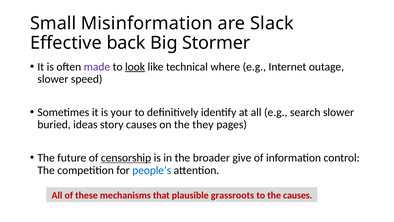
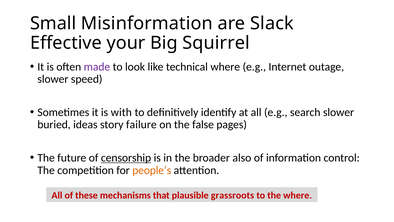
back: back -> your
Stormer: Stormer -> Squirrel
look underline: present -> none
your: your -> with
story causes: causes -> failure
they: they -> false
give: give -> also
people’s colour: blue -> orange
the causes: causes -> where
